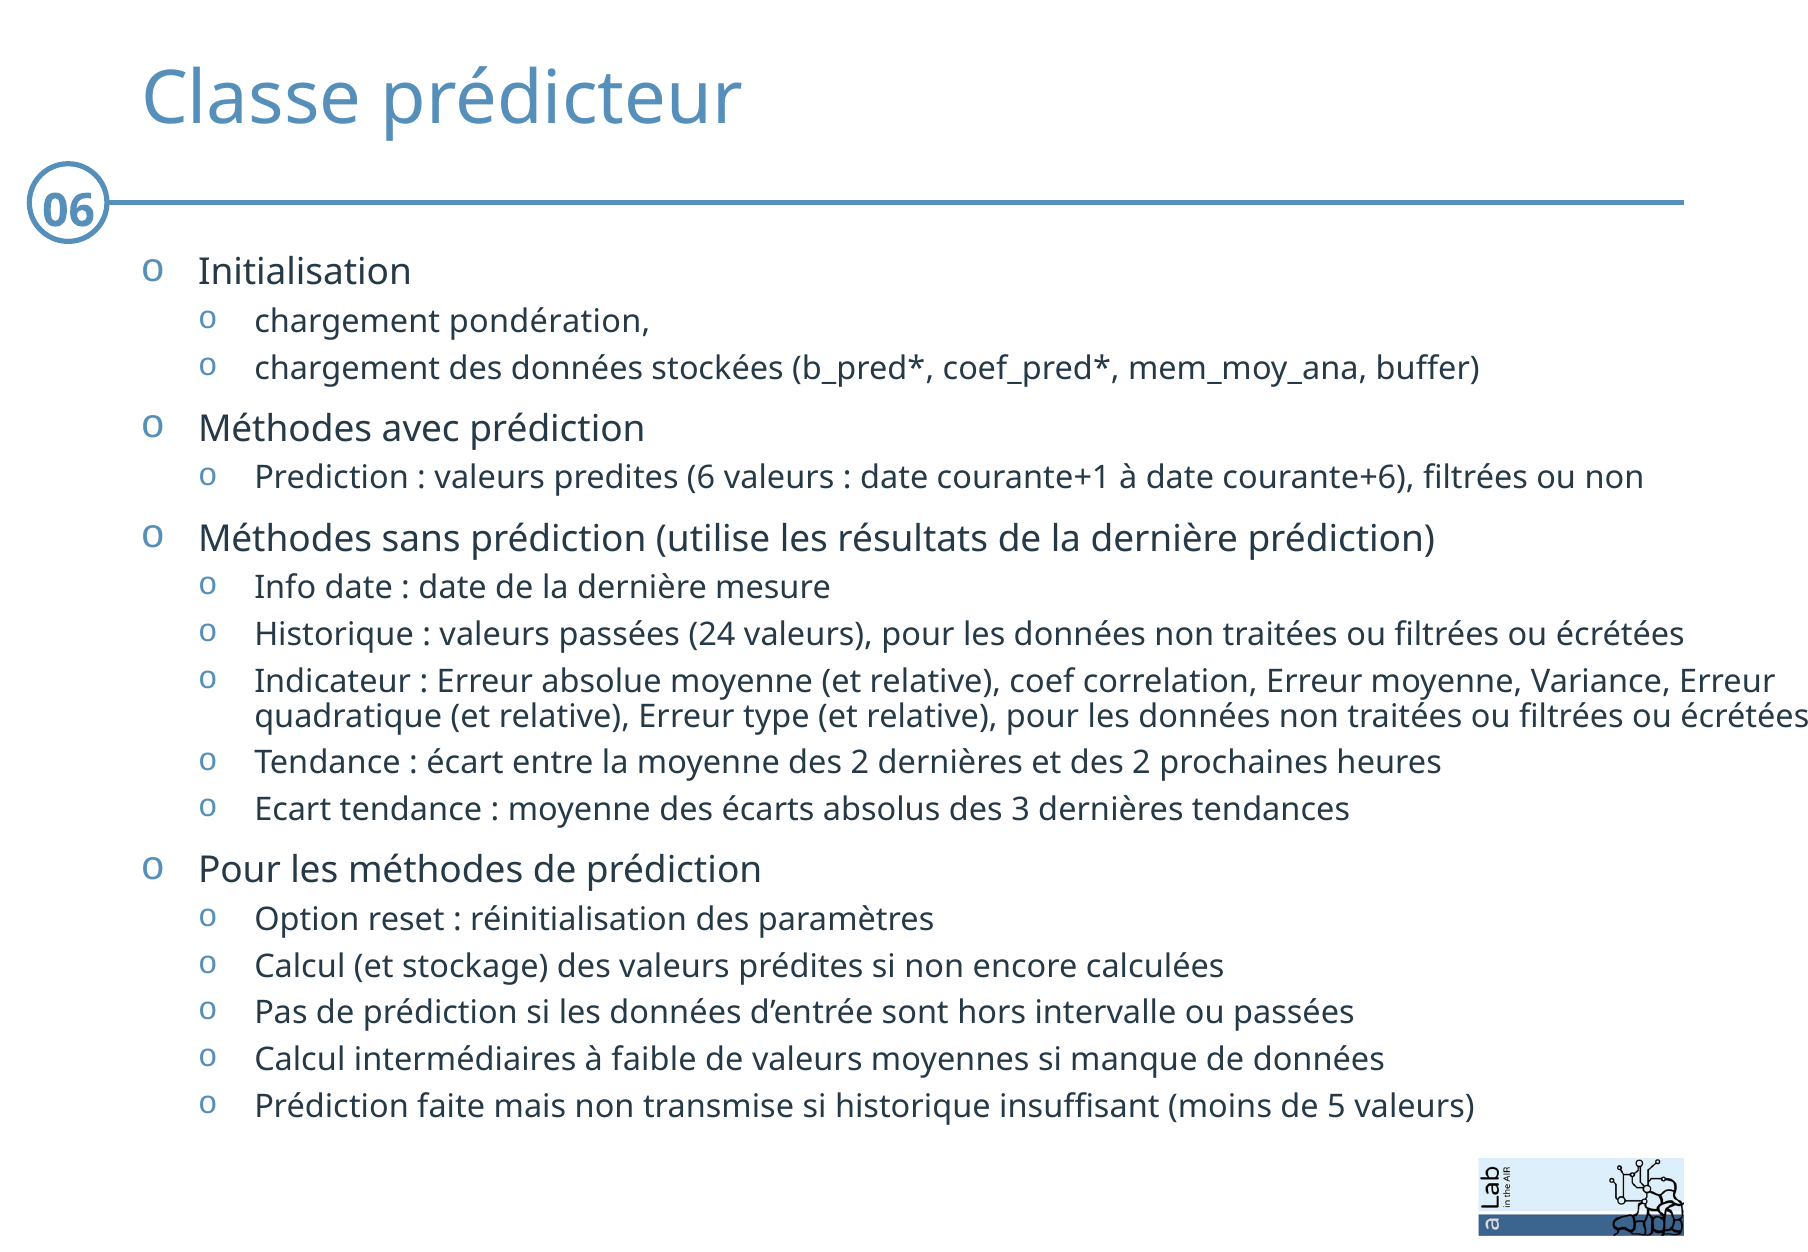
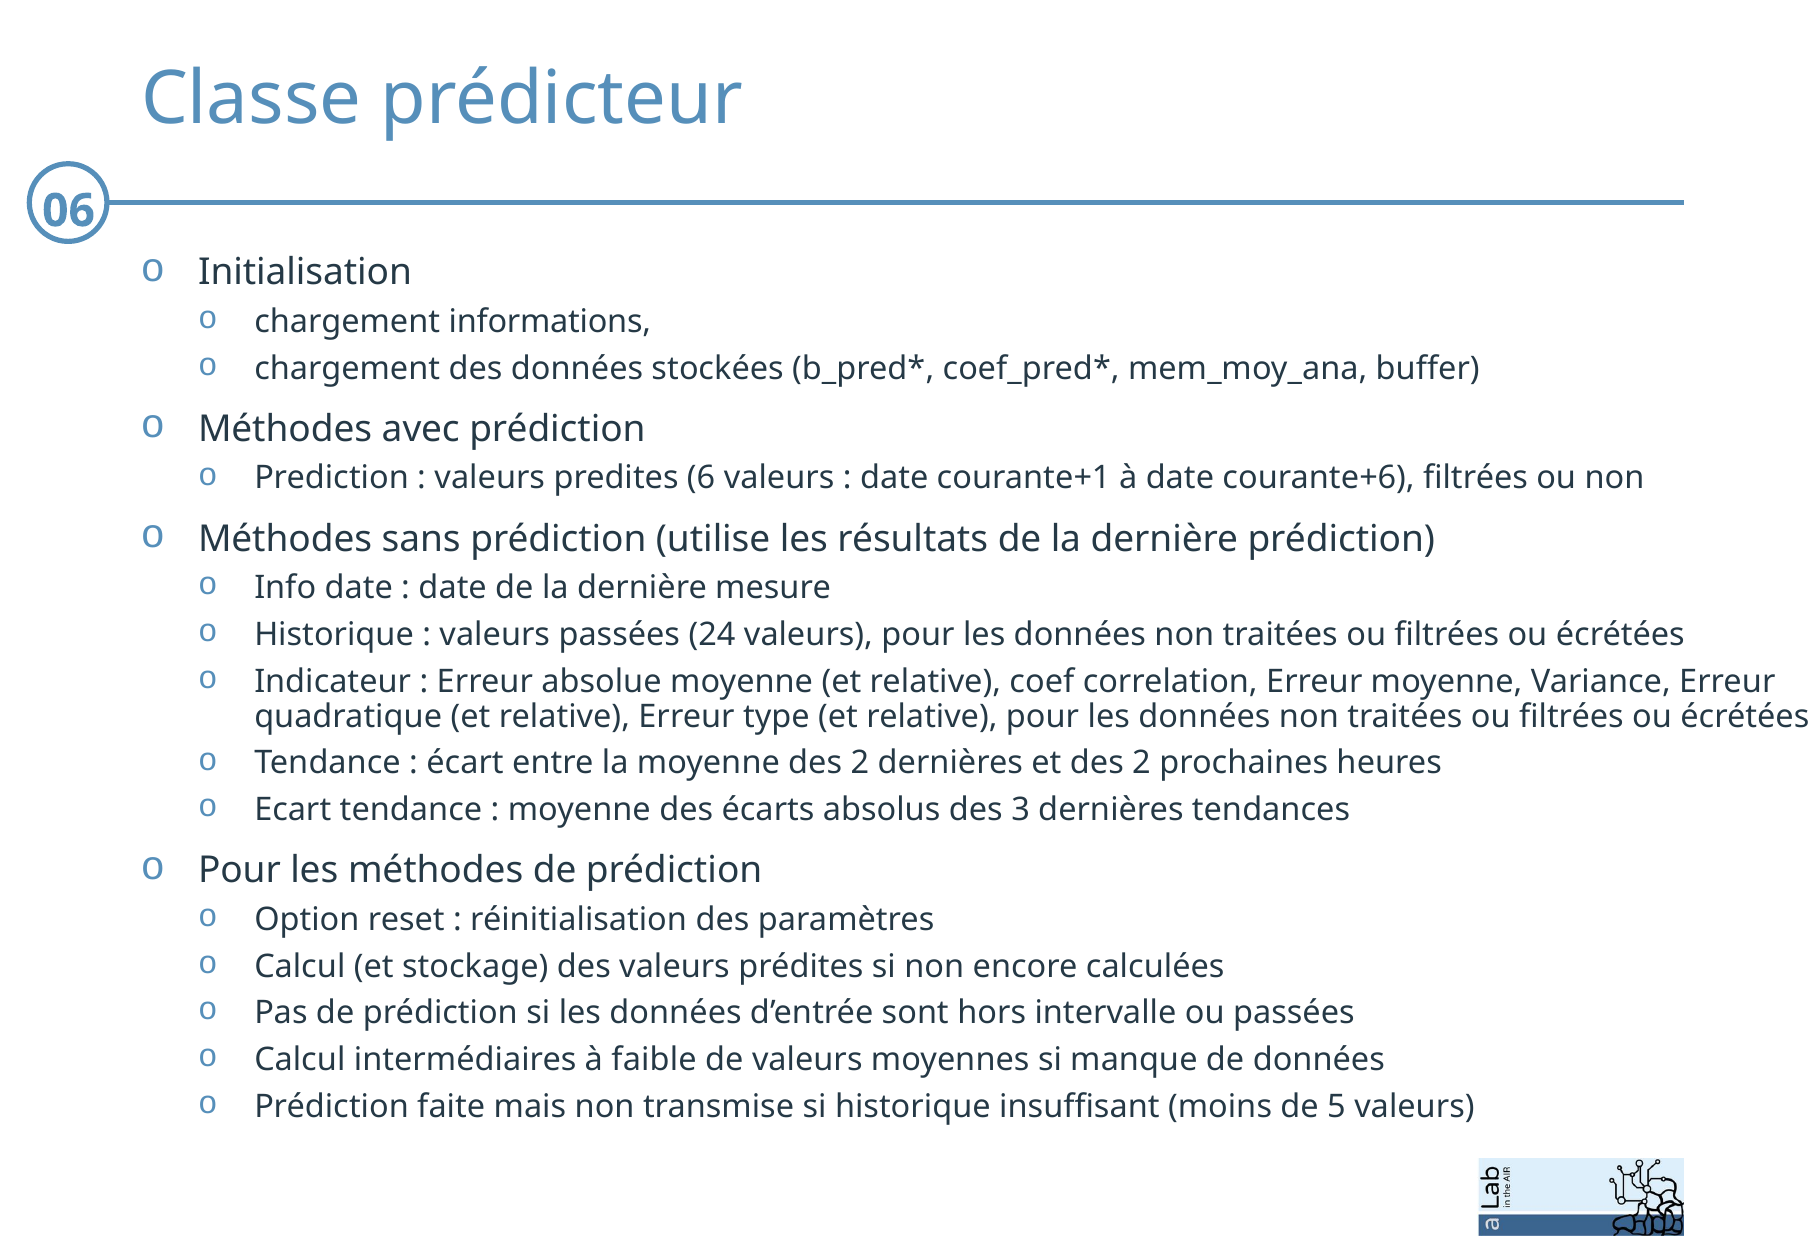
pondération: pondération -> informations
